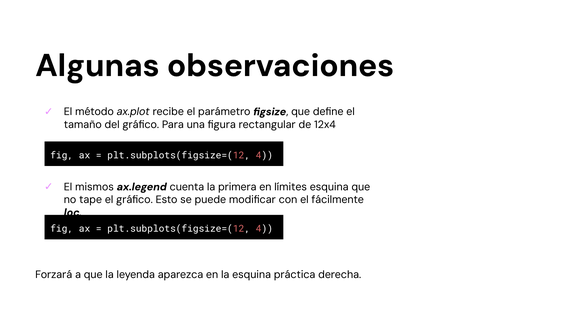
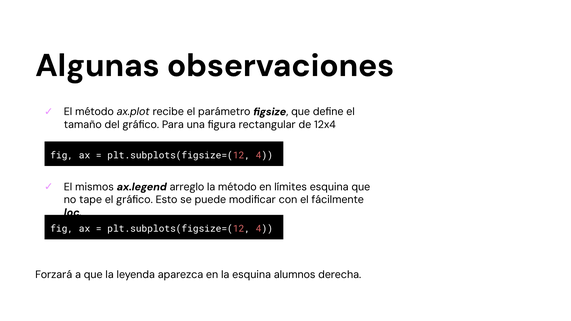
cuenta: cuenta -> arreglo
la primera: primera -> método
práctica: práctica -> alumnos
